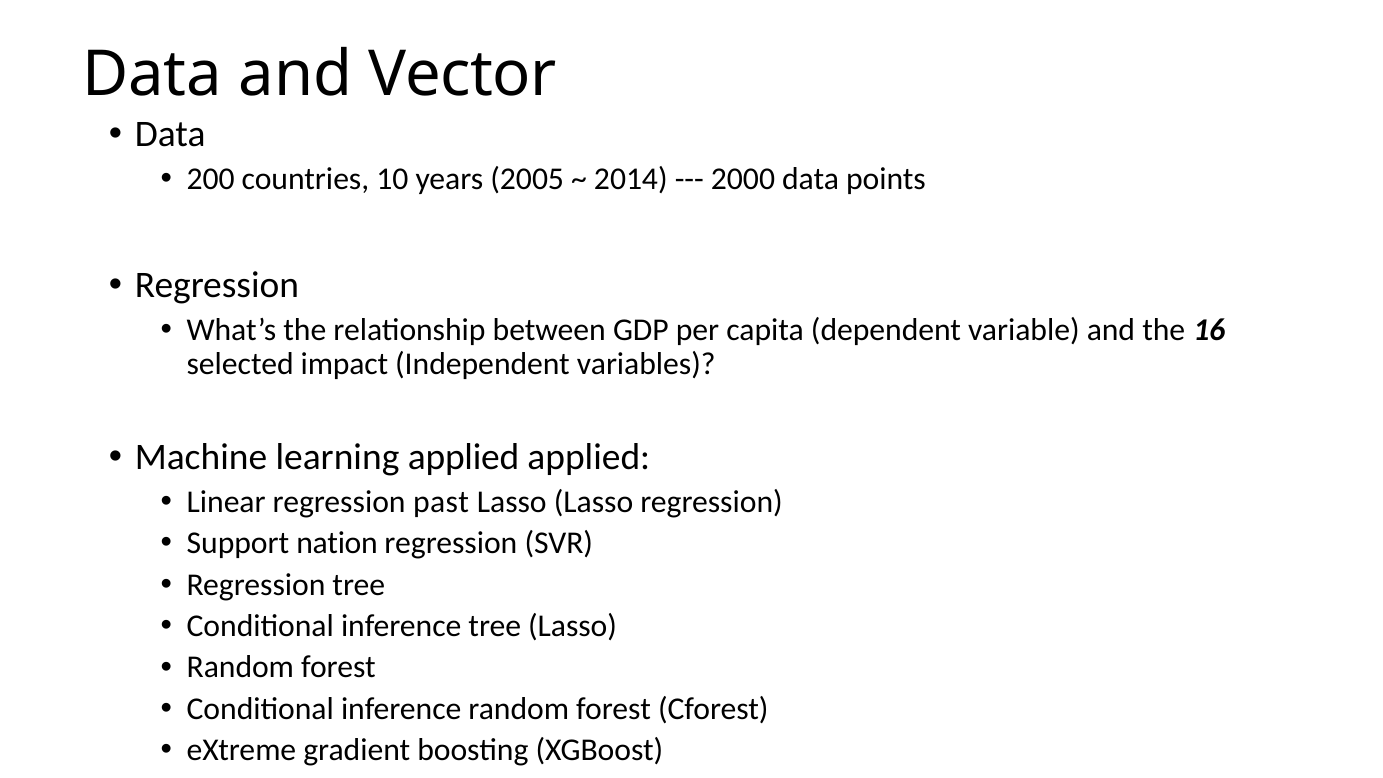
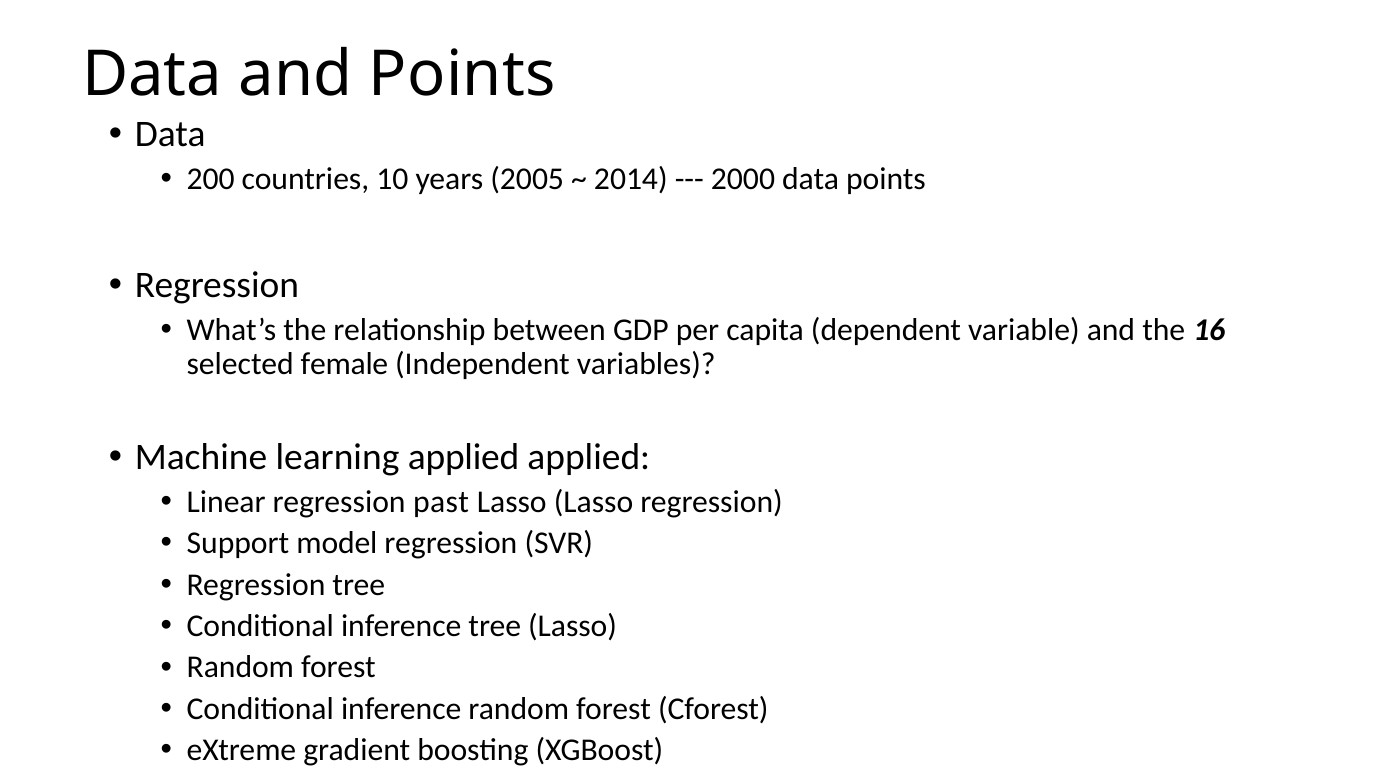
and Vector: Vector -> Points
impact: impact -> female
nation: nation -> model
